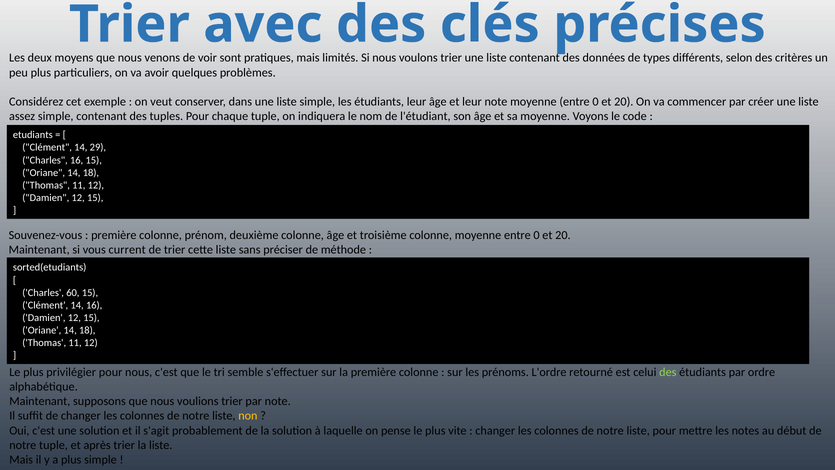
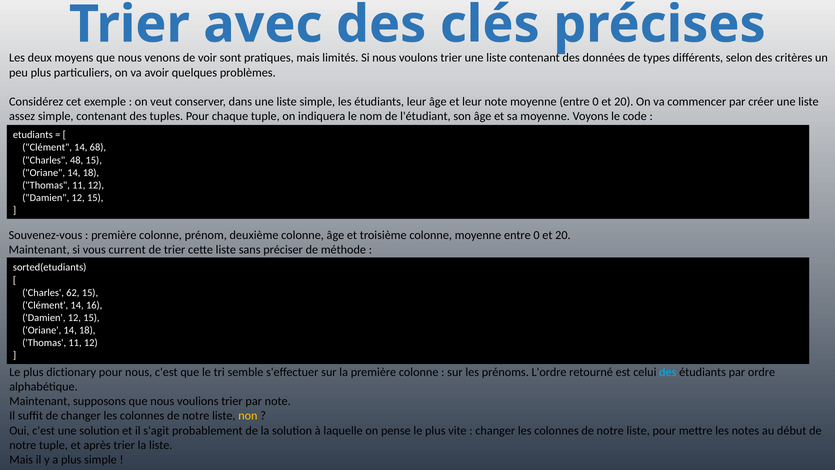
29: 29 -> 68
Charles 16: 16 -> 48
60: 60 -> 62
privilégier: privilégier -> dictionary
des at (668, 372) colour: light green -> light blue
